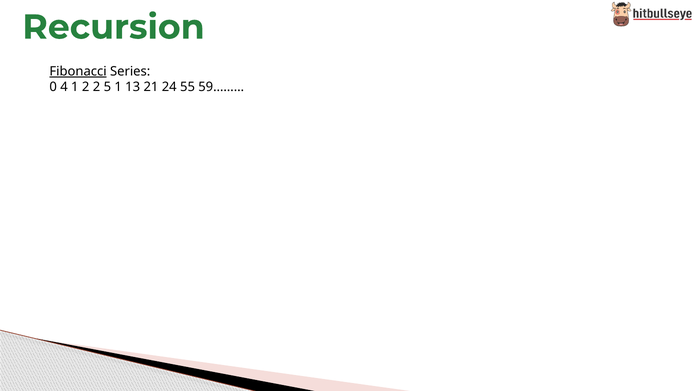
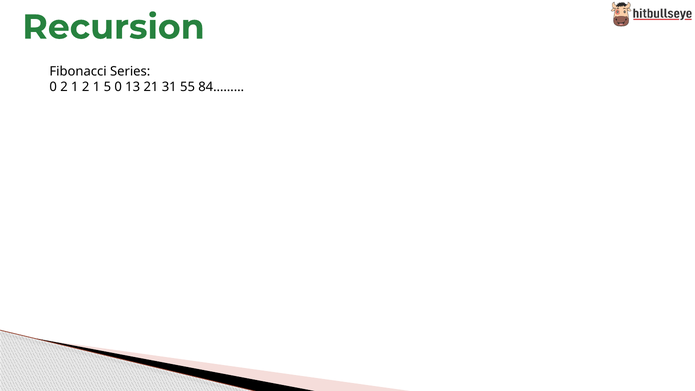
Fibonacci underline: present -> none
0 4: 4 -> 2
1 2 2: 2 -> 1
5 1: 1 -> 0
24: 24 -> 31
59………: 59……… -> 84………
